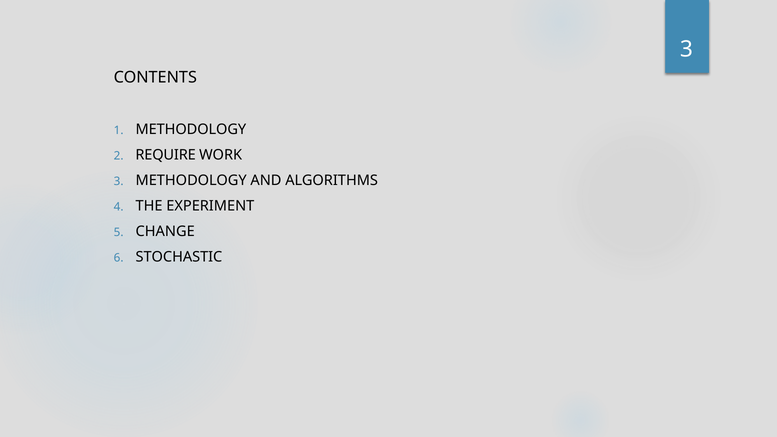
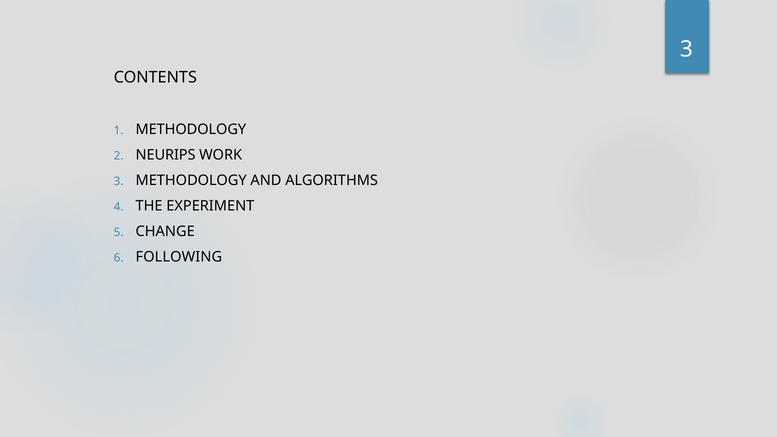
REQUIRE: REQUIRE -> NEURIPS
STOCHASTIC: STOCHASTIC -> FOLLOWING
